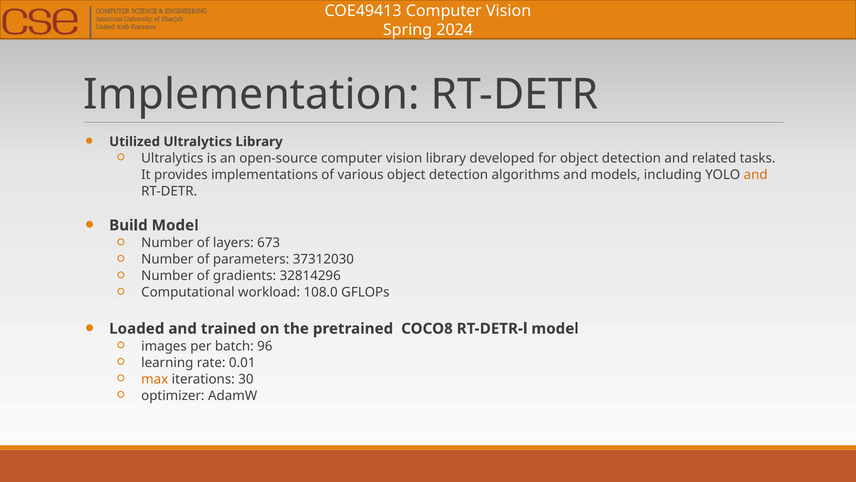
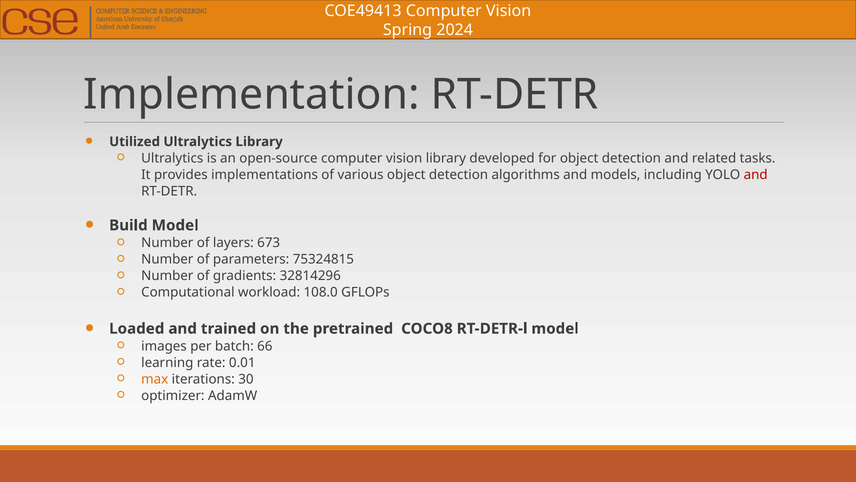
and at (756, 175) colour: orange -> red
37312030: 37312030 -> 75324815
96: 96 -> 66
